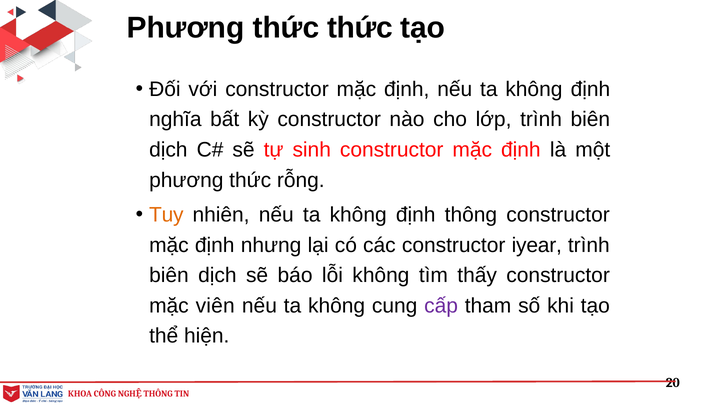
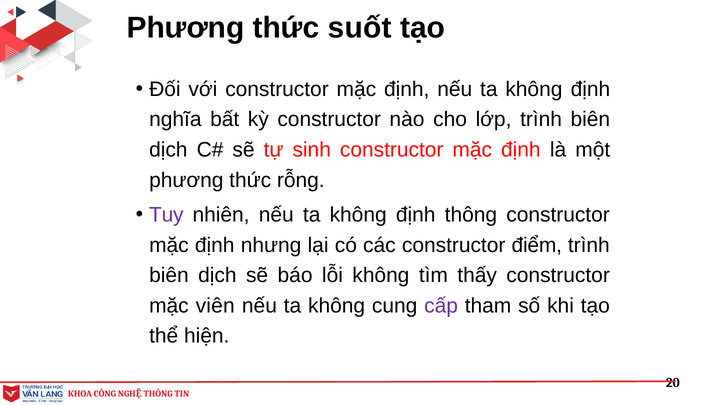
thức thức: thức -> suốt
Tuy colour: orange -> purple
iyear: iyear -> điểm
